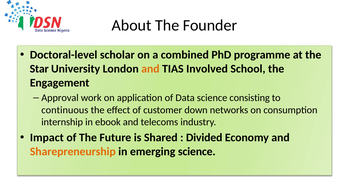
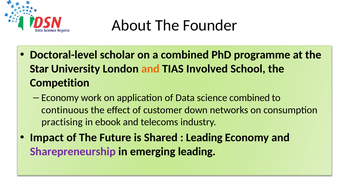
Engagement: Engagement -> Competition
Approval at (60, 98): Approval -> Economy
science consisting: consisting -> combined
internship: internship -> practising
Divided at (204, 138): Divided -> Leading
Sharepreneurship colour: orange -> purple
emerging science: science -> leading
